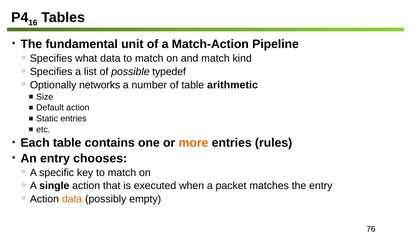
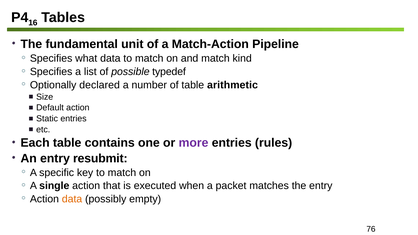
networks: networks -> declared
more colour: orange -> purple
chooses: chooses -> resubmit
